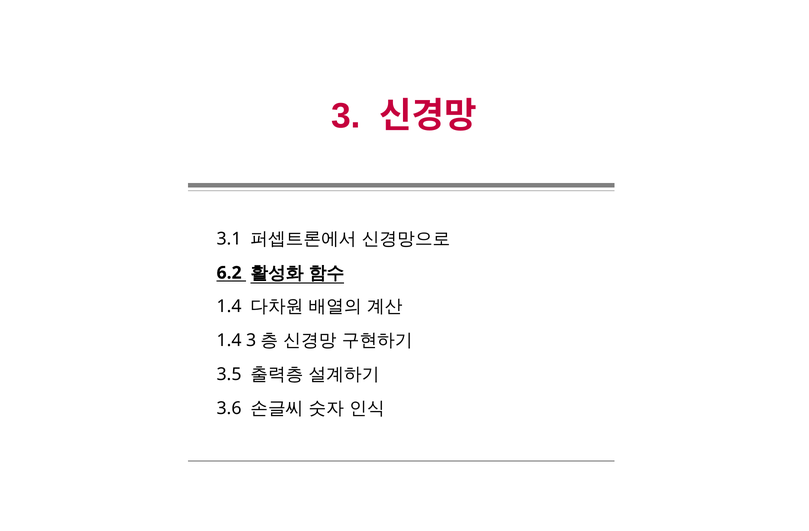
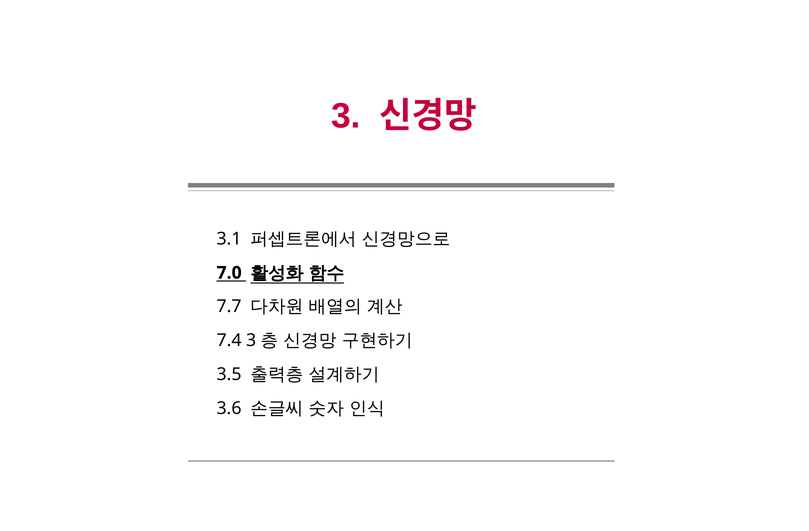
6.2: 6.2 -> 7.0
1.4 at (229, 307): 1.4 -> 7.7
1.4 at (229, 341): 1.4 -> 7.4
